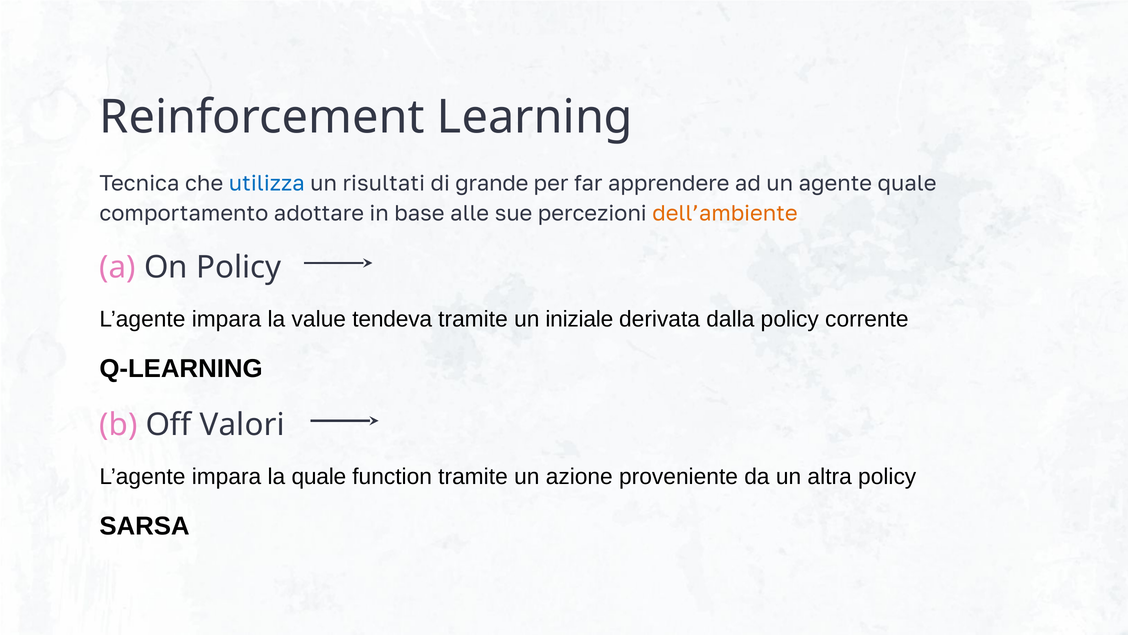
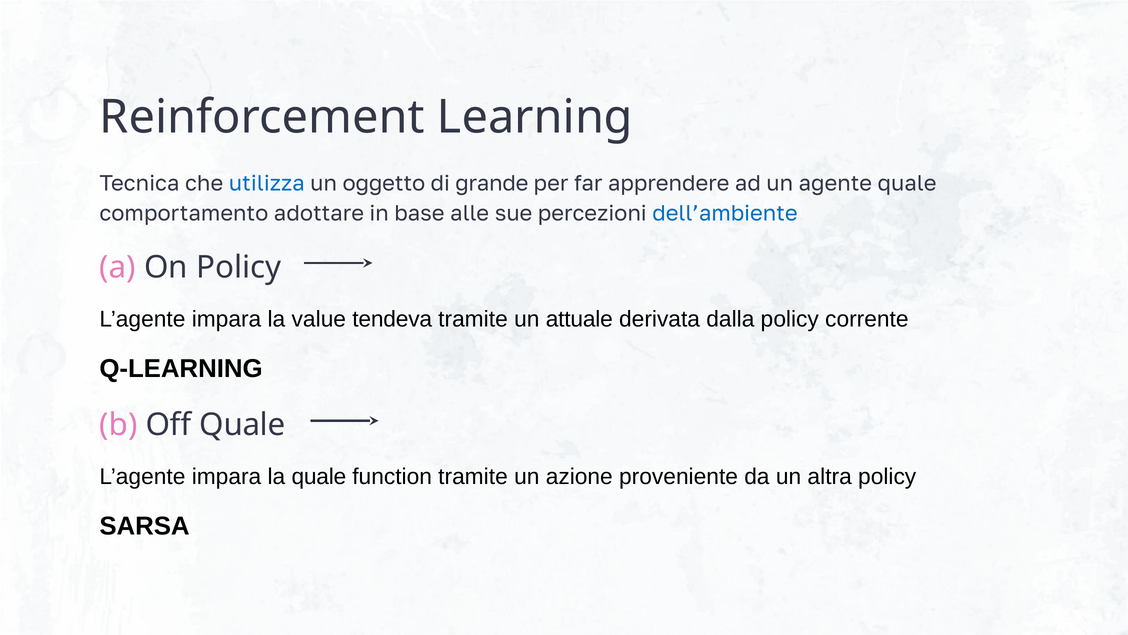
risultati: risultati -> oggetto
dell’ambiente colour: orange -> blue
iniziale: iniziale -> attuale
Off Valori: Valori -> Quale
